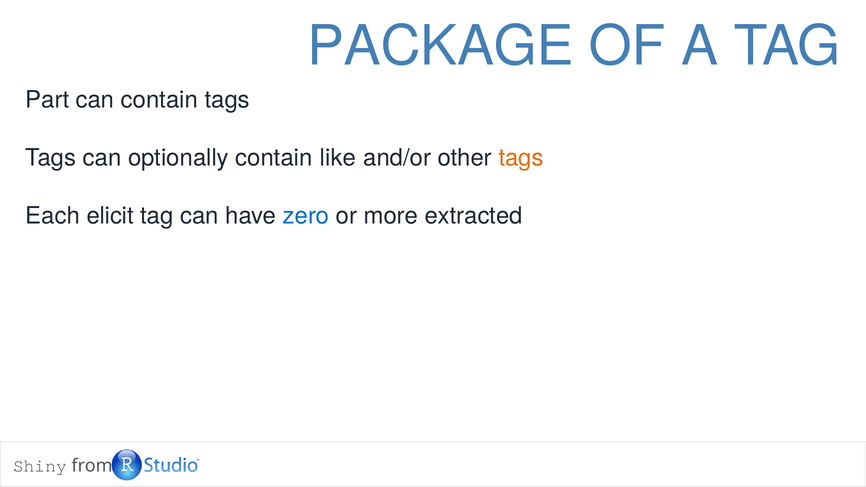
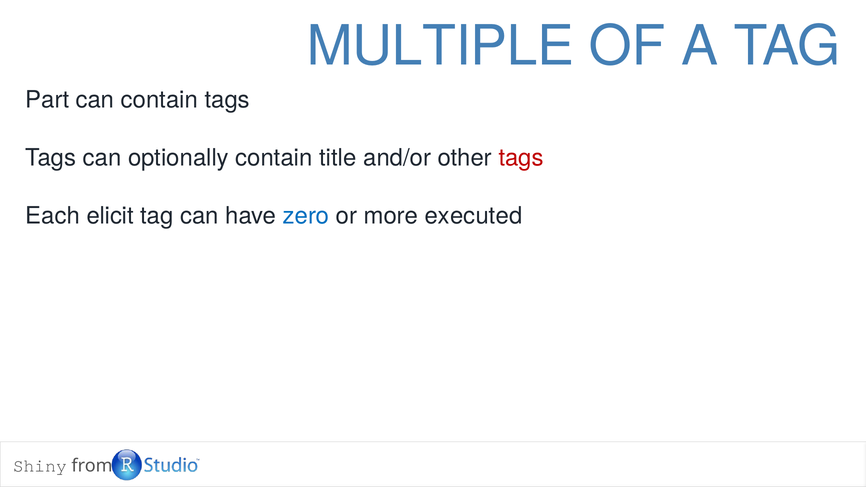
PACKAGE: PACKAGE -> MULTIPLE
like: like -> title
tags at (521, 158) colour: orange -> red
extracted: extracted -> executed
